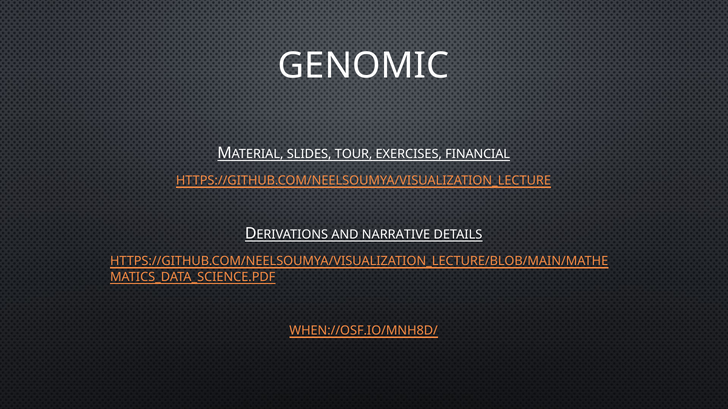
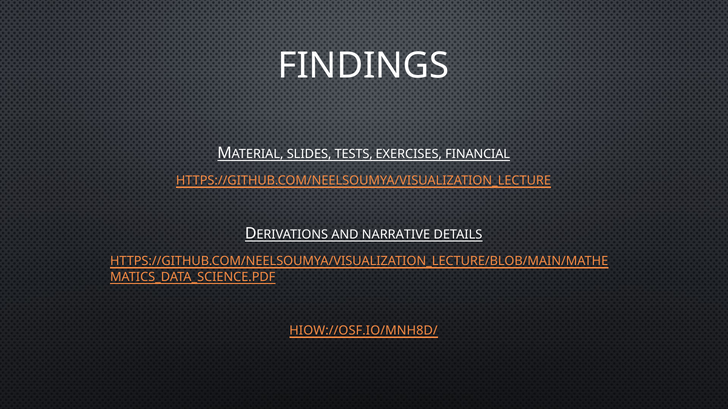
GENOMIC: GENOMIC -> FINDINGS
TOUR: TOUR -> TESTS
WHEN://OSF.IO/MNH8D/: WHEN://OSF.IO/MNH8D/ -> HIOW://OSF.IO/MNH8D/
